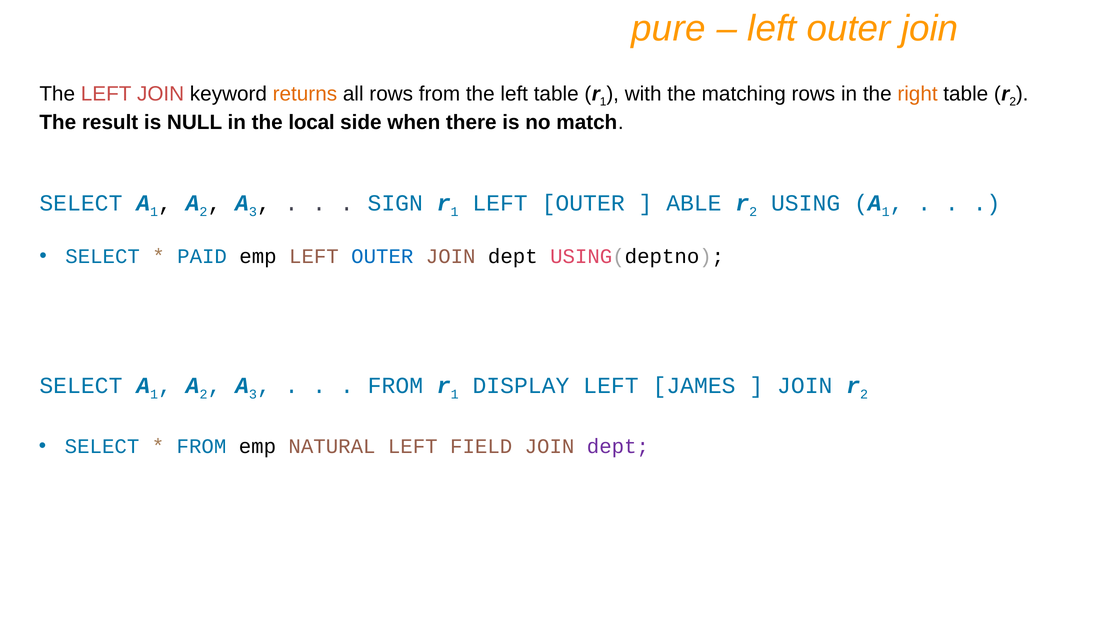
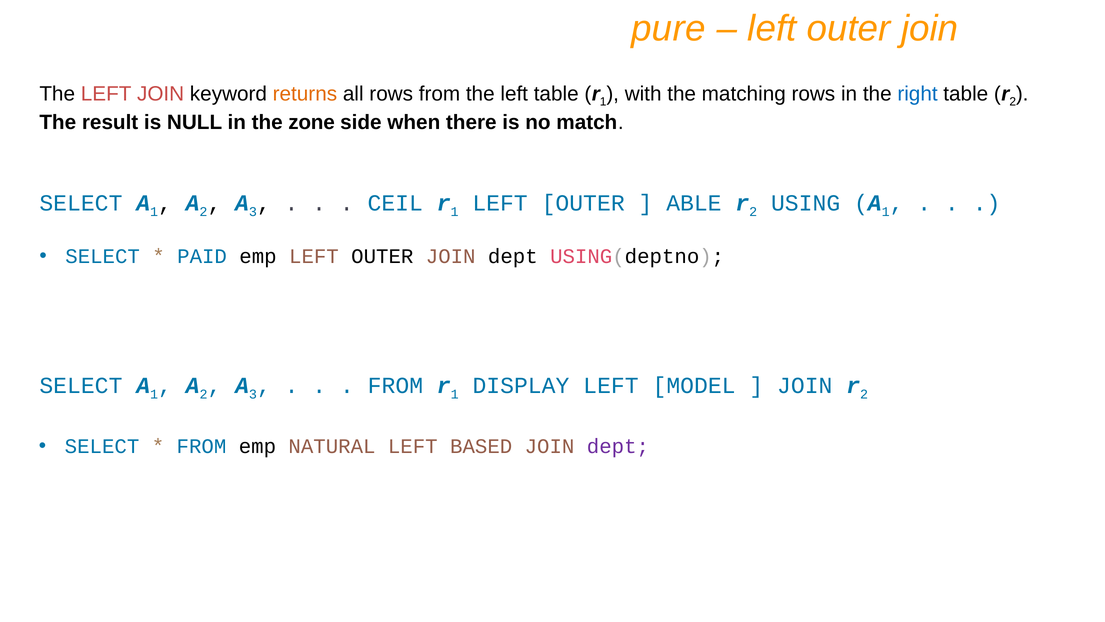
right colour: orange -> blue
local: local -> zone
SIGN: SIGN -> CEIL
OUTER at (382, 256) colour: blue -> black
JAMES: JAMES -> MODEL
FIELD: FIELD -> BASED
